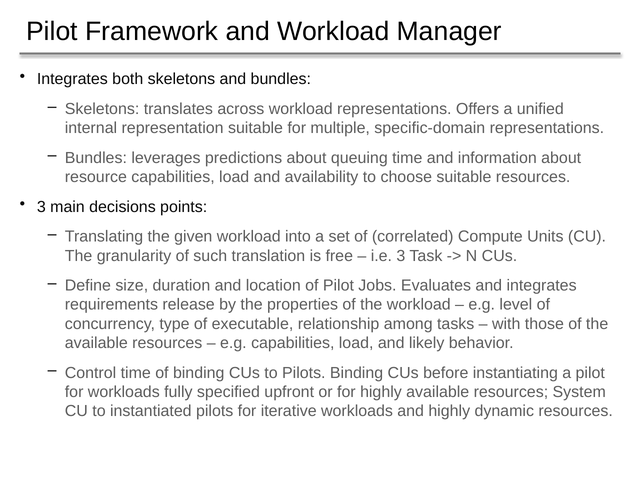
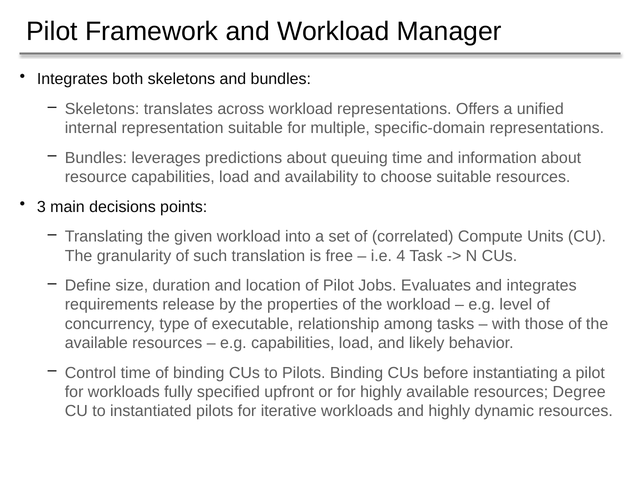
i.e 3: 3 -> 4
System: System -> Degree
